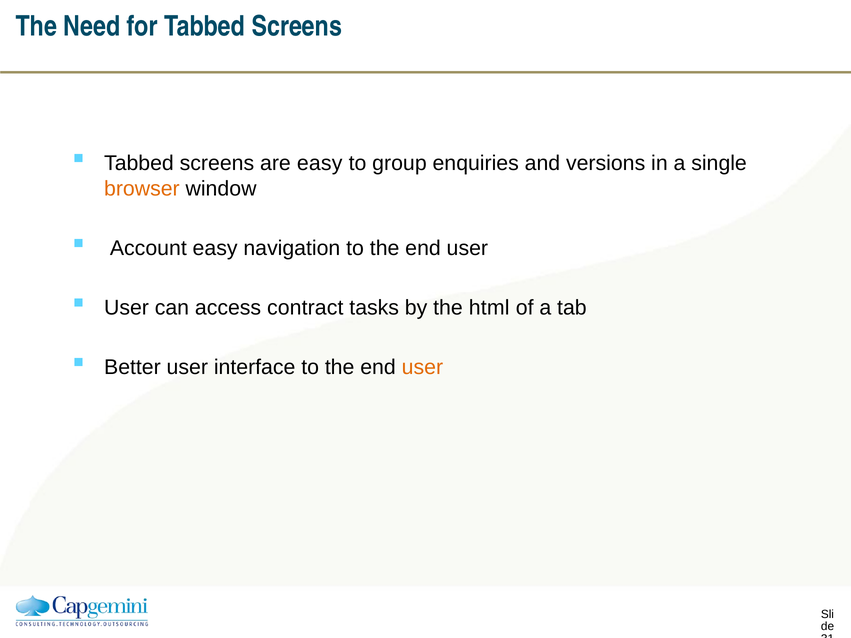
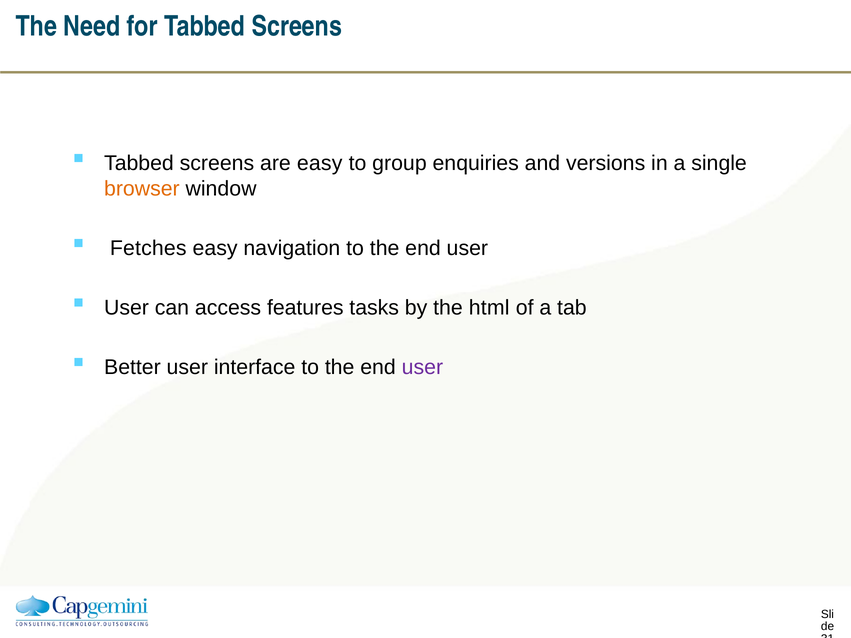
Account: Account -> Fetches
contract: contract -> features
user at (422, 367) colour: orange -> purple
